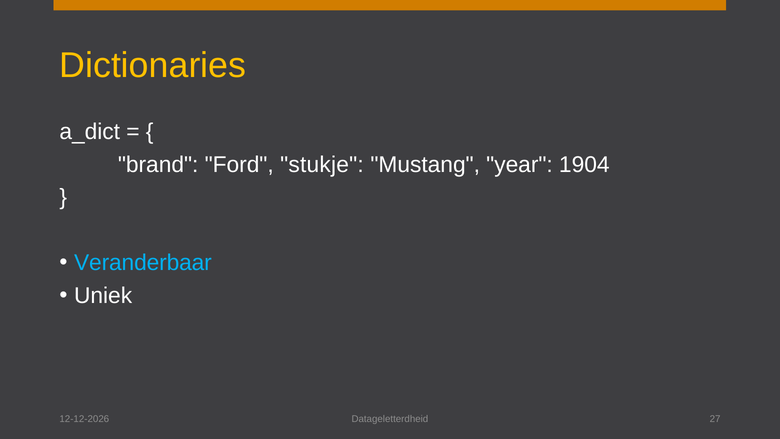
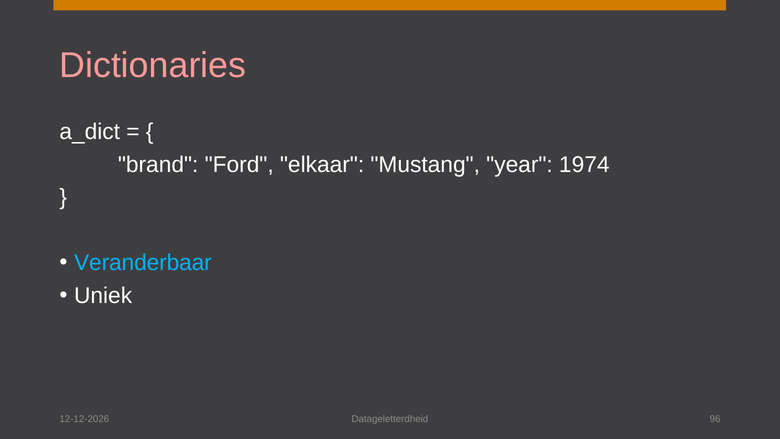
Dictionaries colour: yellow -> pink
stukje: stukje -> elkaar
1904: 1904 -> 1974
27: 27 -> 96
